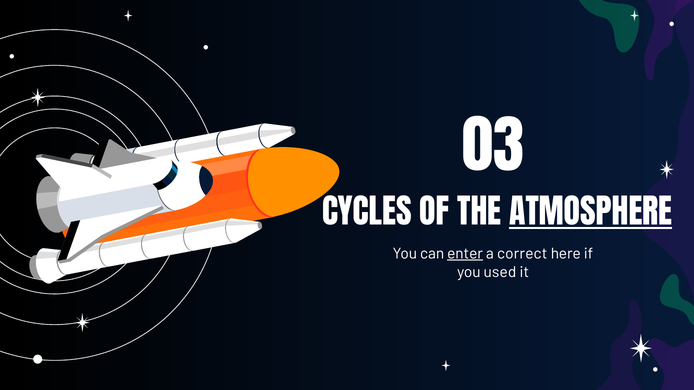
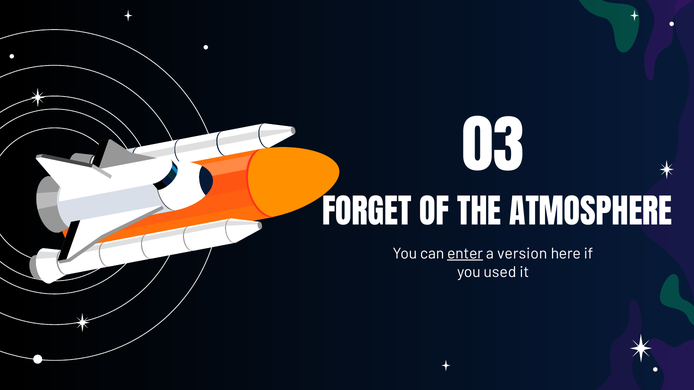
CYCLES: CYCLES -> FORGET
ATMOSPHERE underline: present -> none
correct: correct -> version
